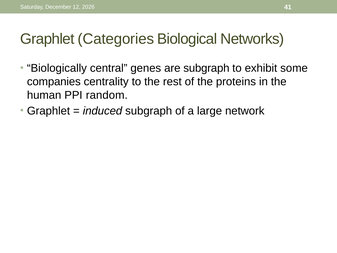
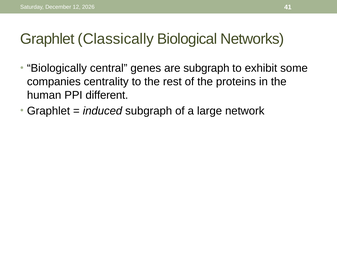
Categories: Categories -> Classically
random: random -> different
